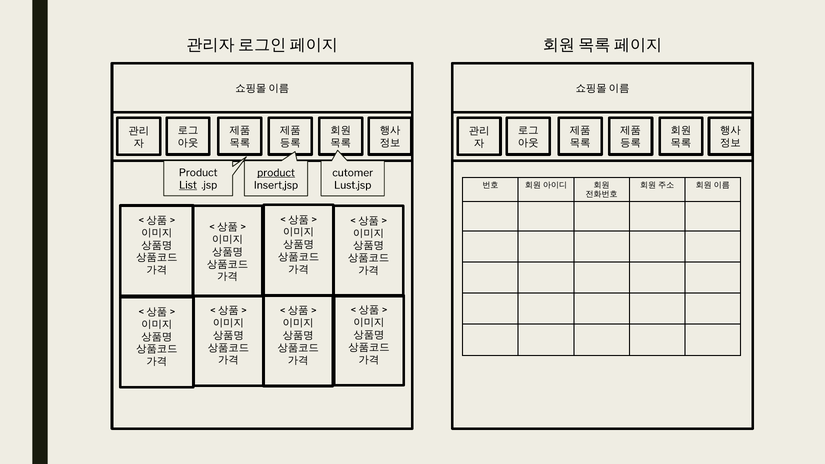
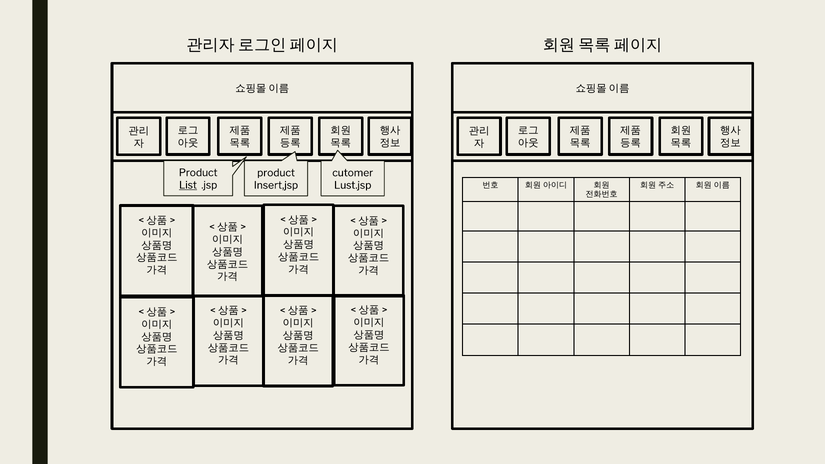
product at (276, 173) underline: present -> none
